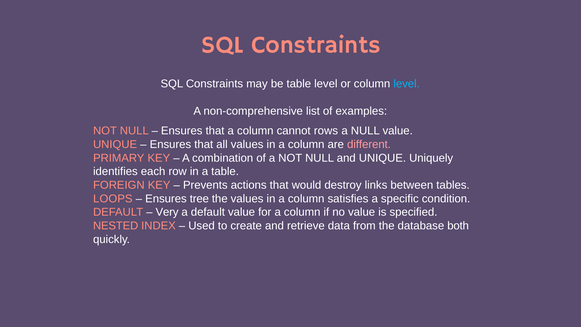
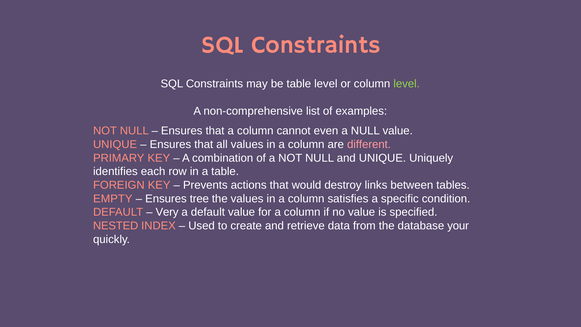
level at (407, 84) colour: light blue -> light green
rows: rows -> even
LOOPS: LOOPS -> EMPTY
both: both -> your
